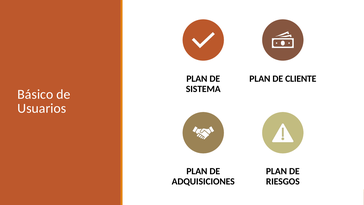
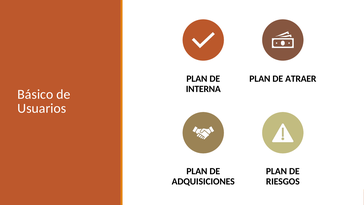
CLIENTE: CLIENTE -> ATRAER
SISTEMA: SISTEMA -> INTERNA
